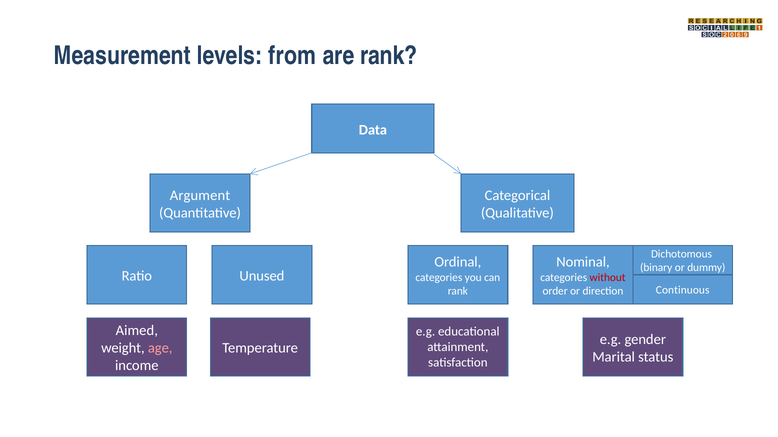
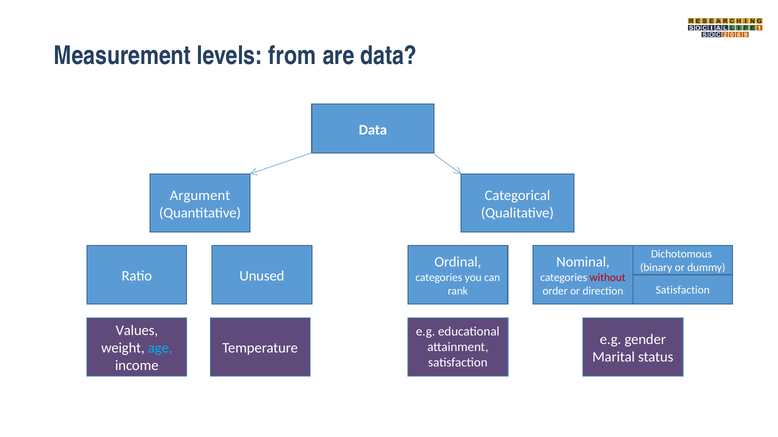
are rank: rank -> data
Continuous at (683, 290): Continuous -> Satisfaction
Aimed: Aimed -> Values
age colour: pink -> light blue
